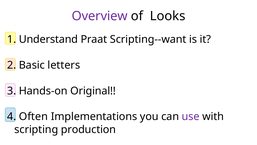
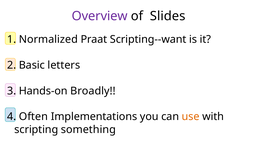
Looks: Looks -> Slides
Understand: Understand -> Normalized
Original: Original -> Broadly
use colour: purple -> orange
production: production -> something
